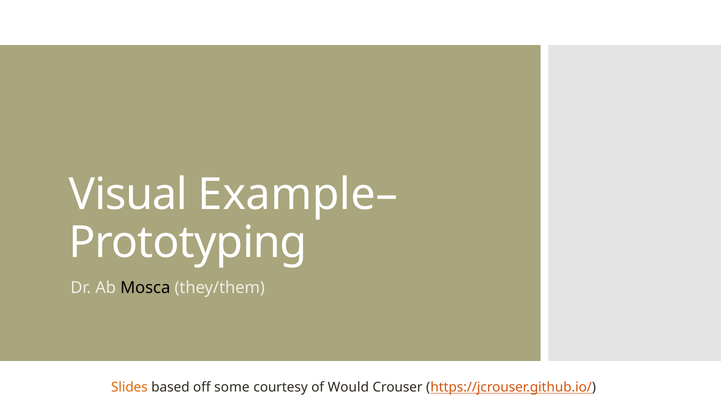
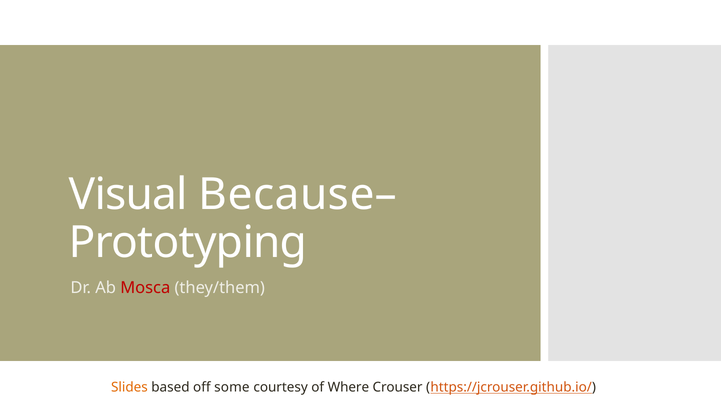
Example–: Example– -> Because–
Mosca colour: black -> red
Would: Would -> Where
